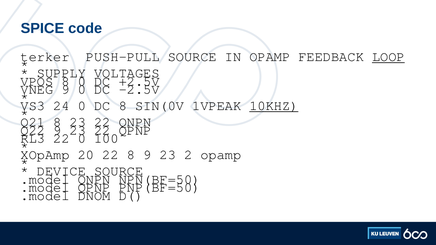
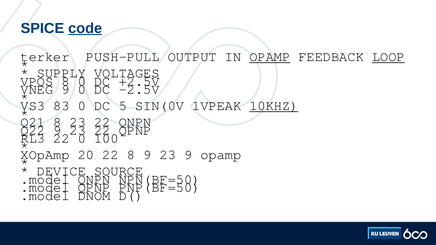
code underline: none -> present
PUSH-PULL SOURCE: SOURCE -> OUTPUT
OPAMP at (270, 57) underline: none -> present
24: 24 -> 83
DC 8: 8 -> 5
23 2: 2 -> 9
